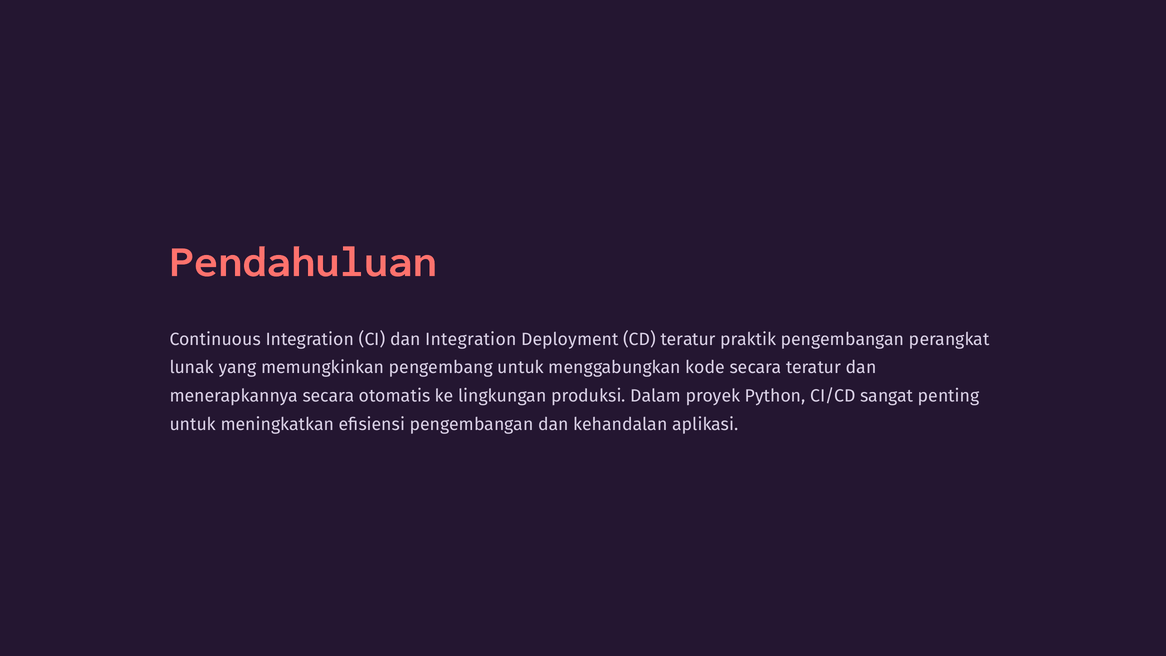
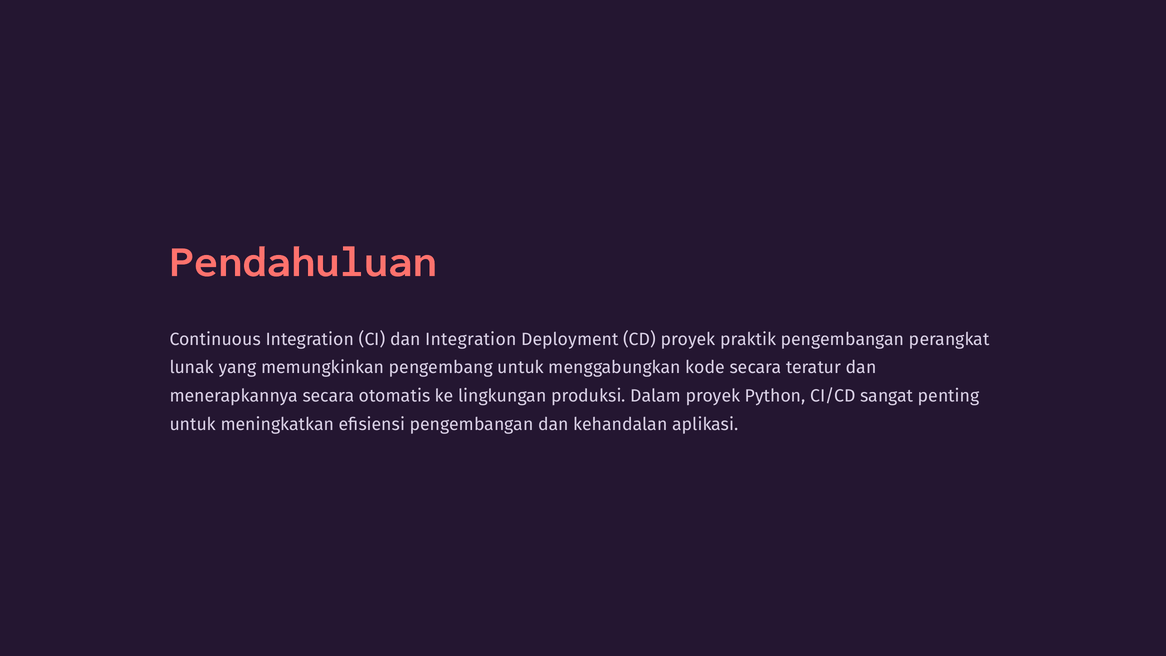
CD teratur: teratur -> proyek
